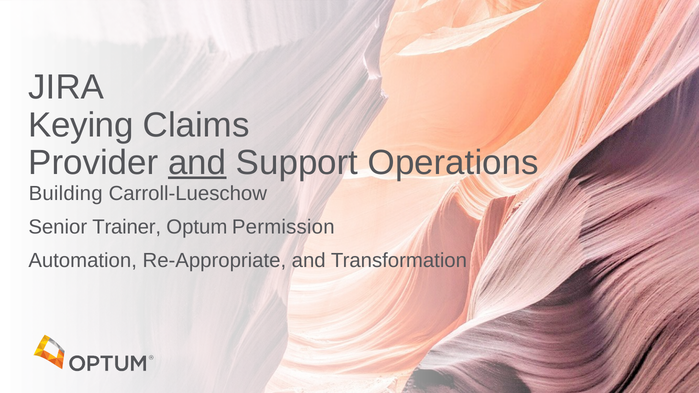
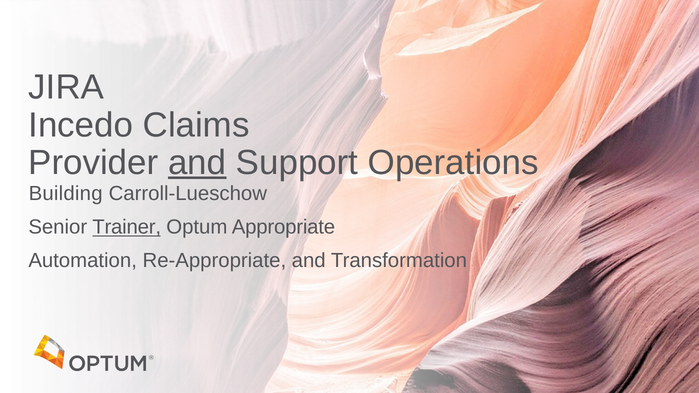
Keying: Keying -> Incedo
Trainer underline: none -> present
Permission: Permission -> Appropriate
